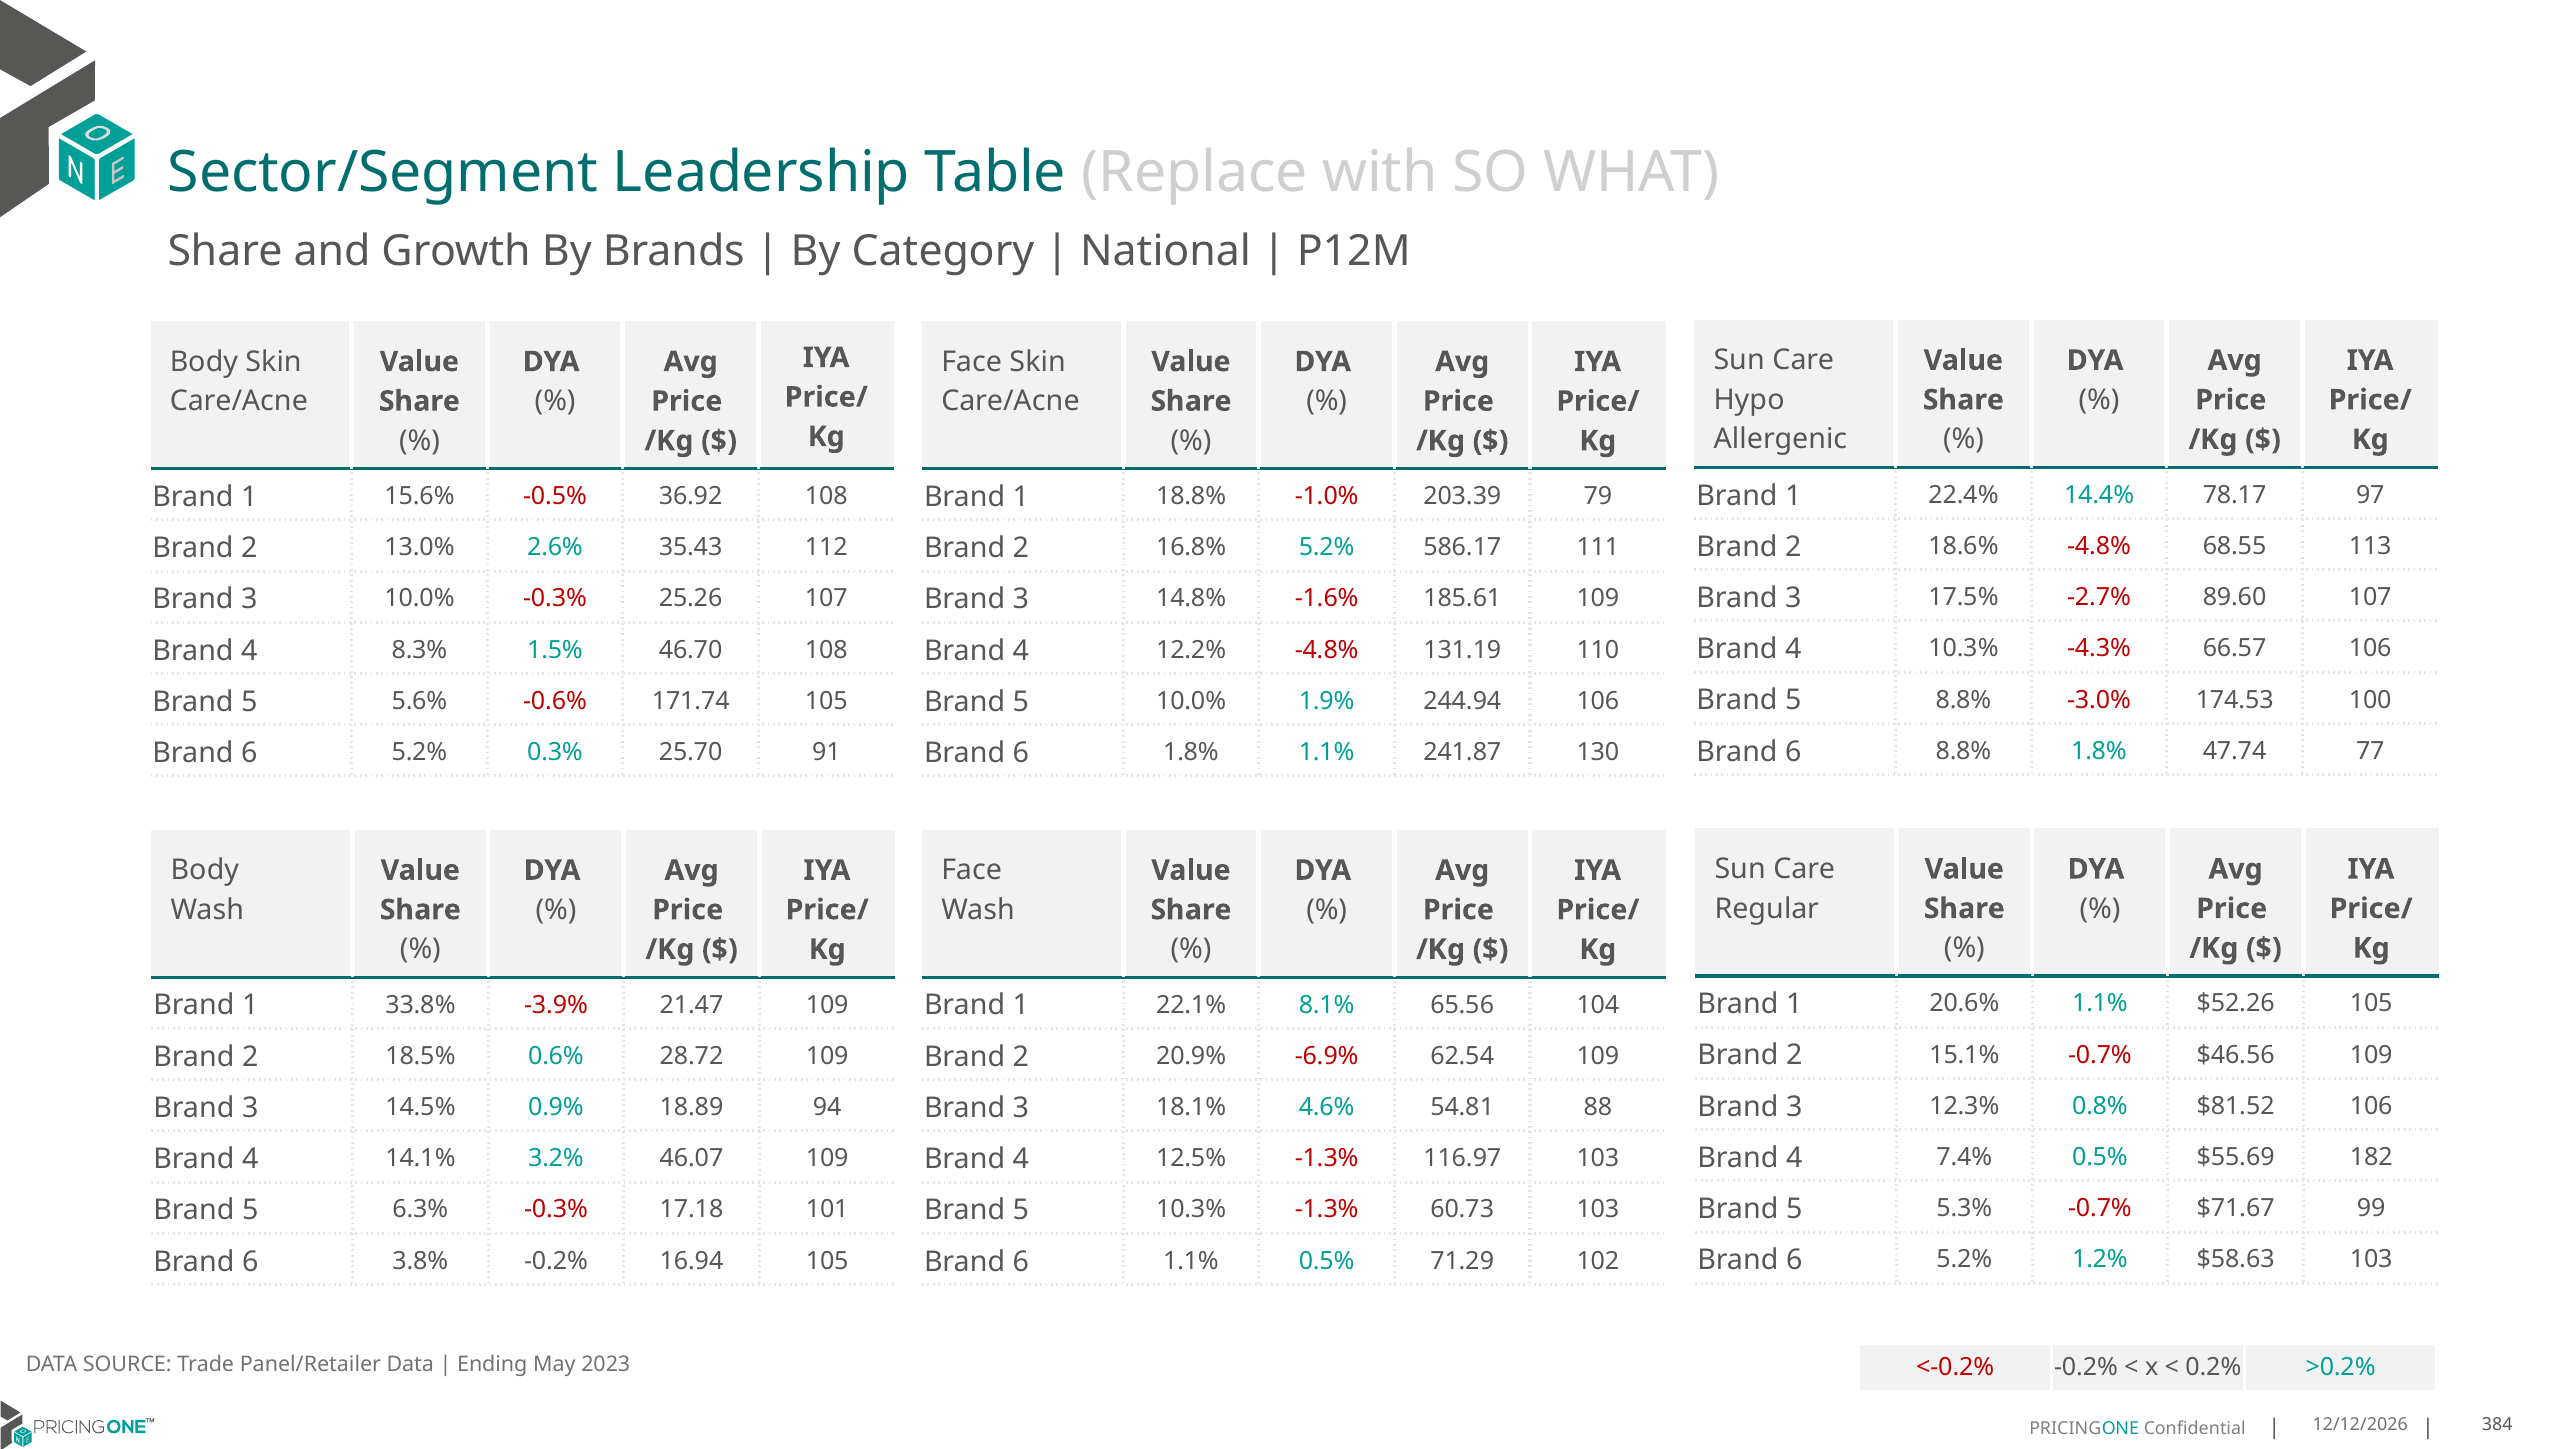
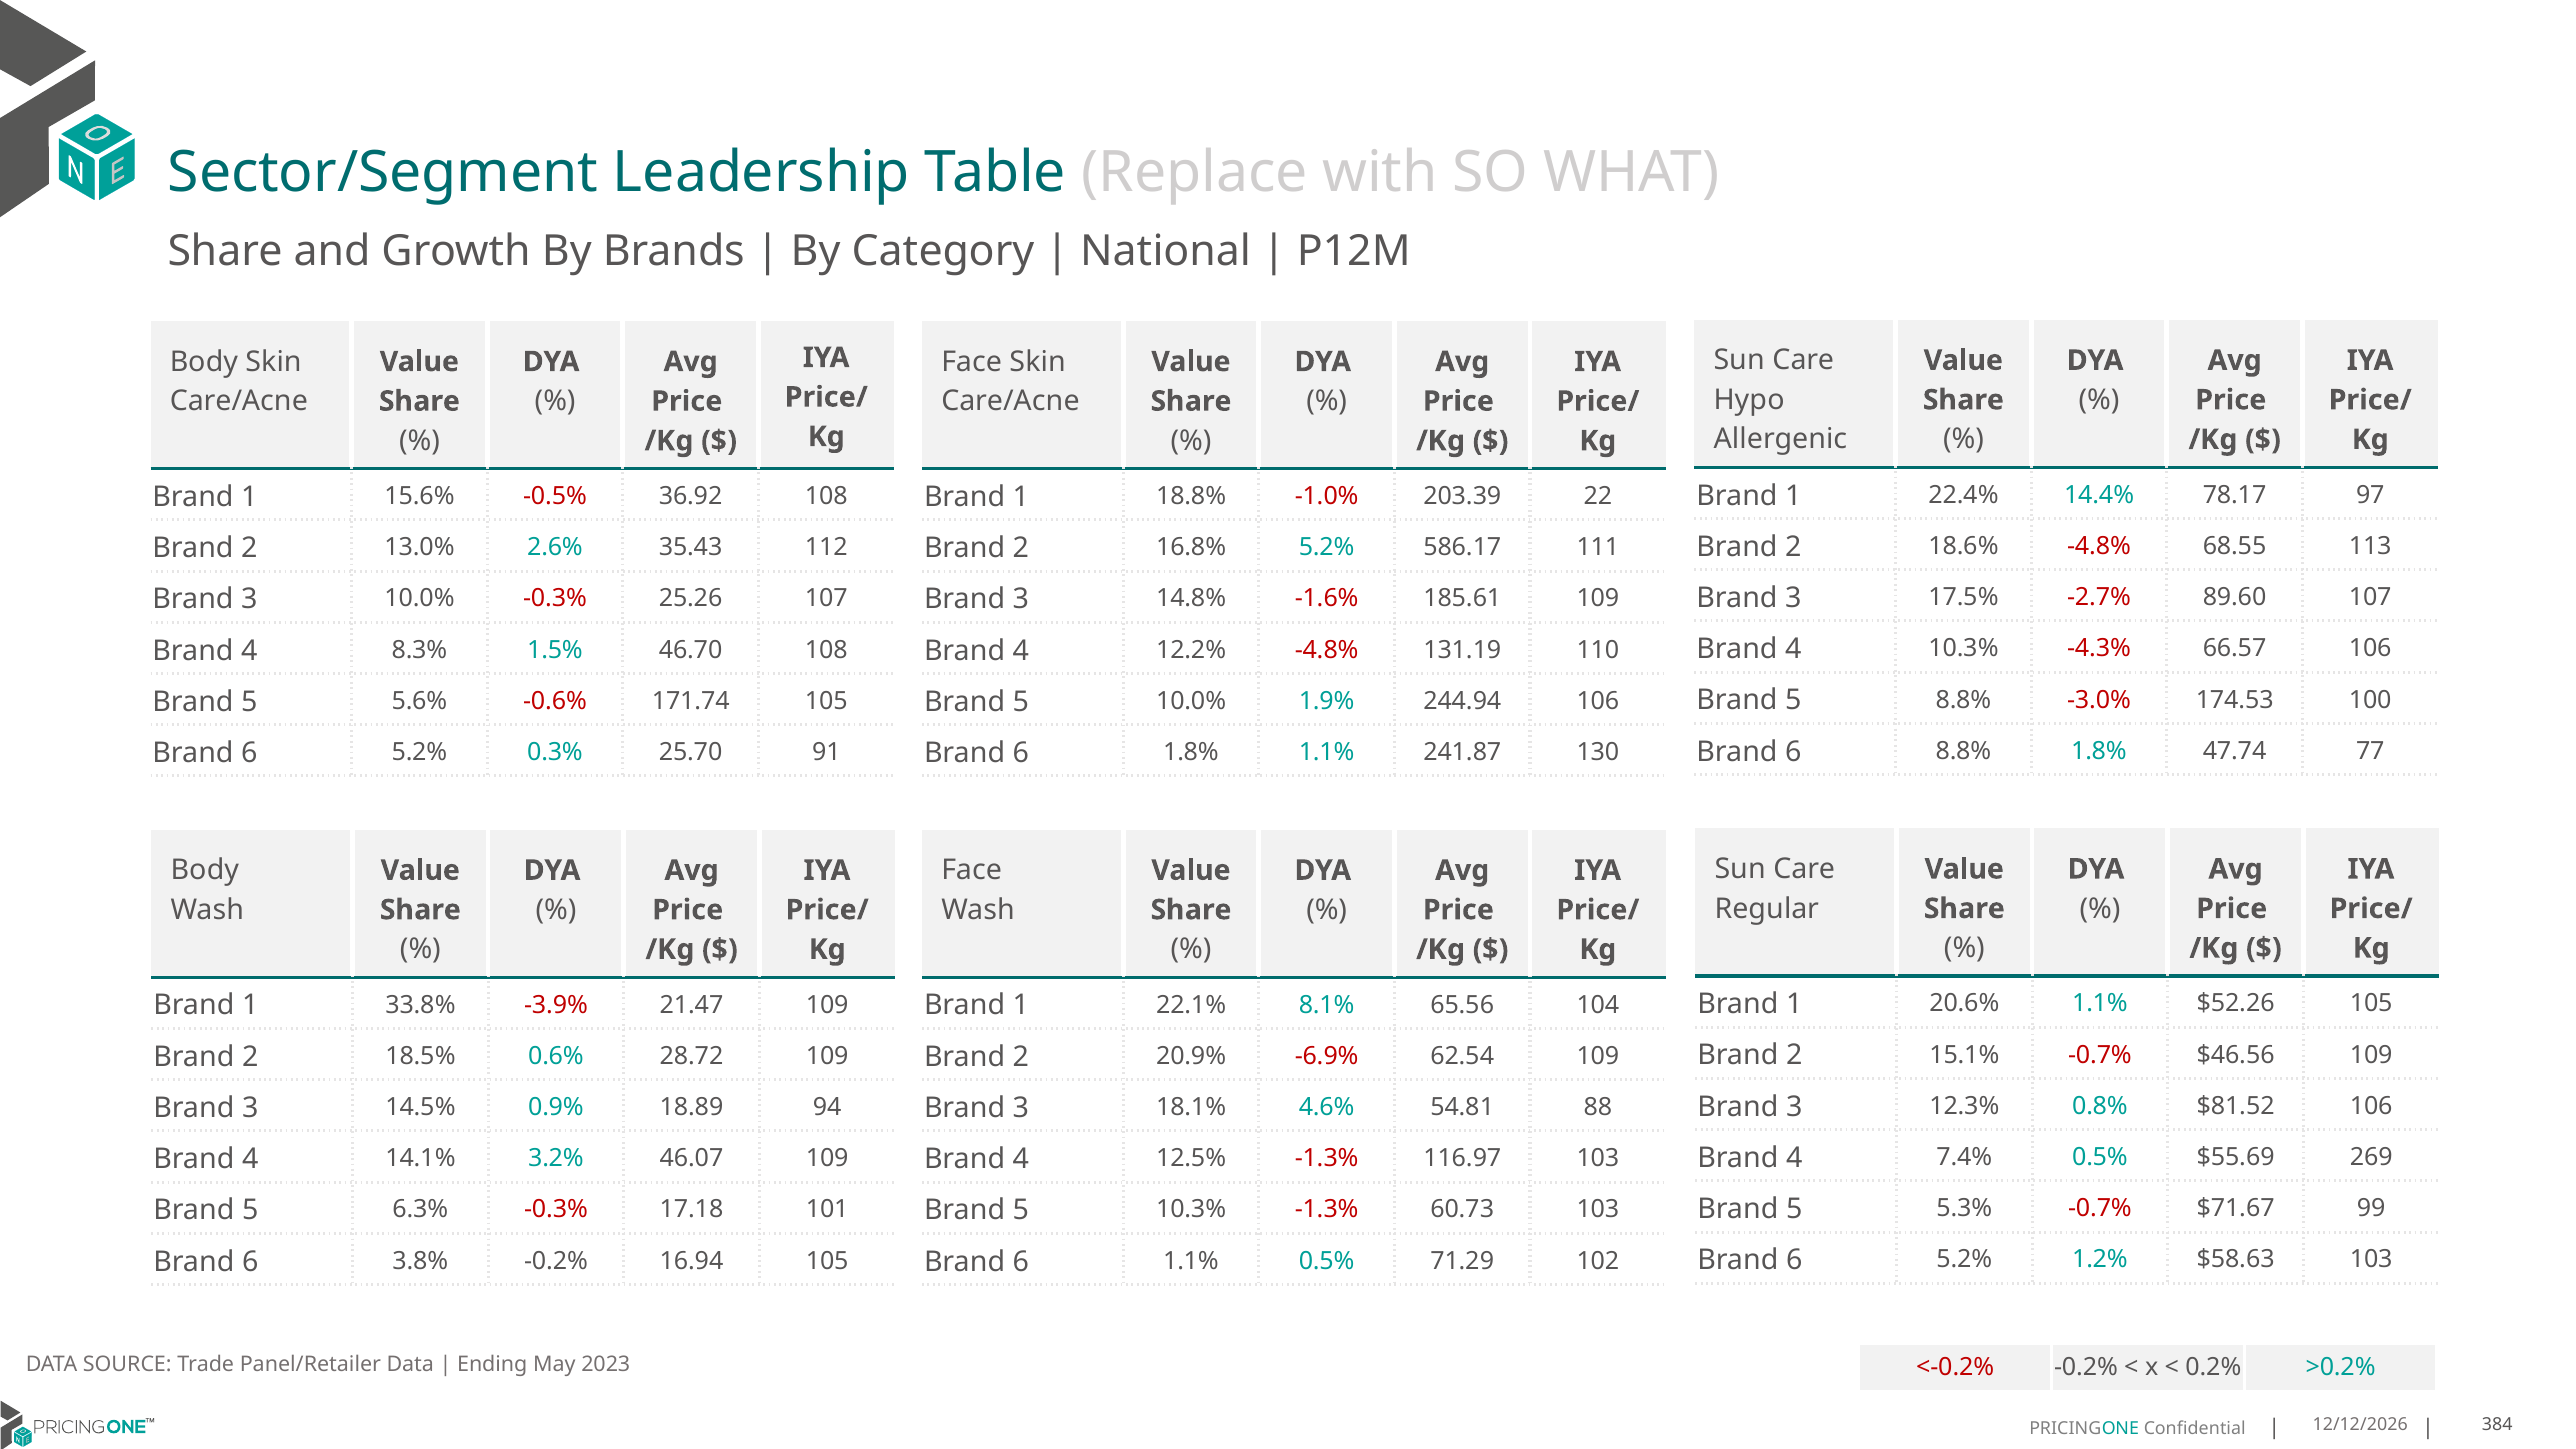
79: 79 -> 22
182: 182 -> 269
